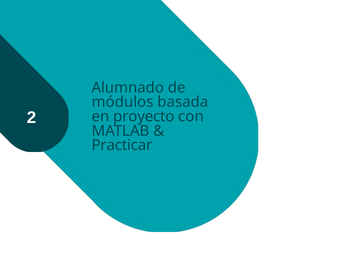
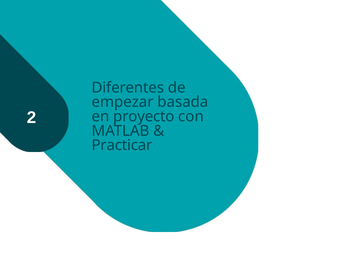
Alumnado: Alumnado -> Diferentes
módulos: módulos -> empezar
